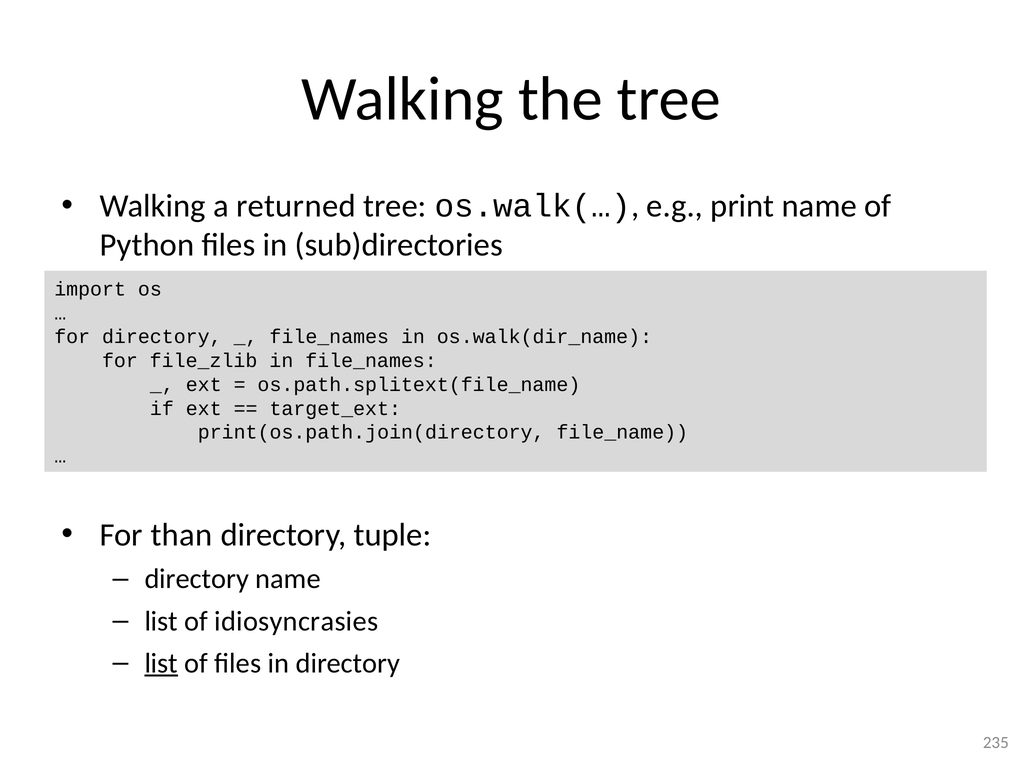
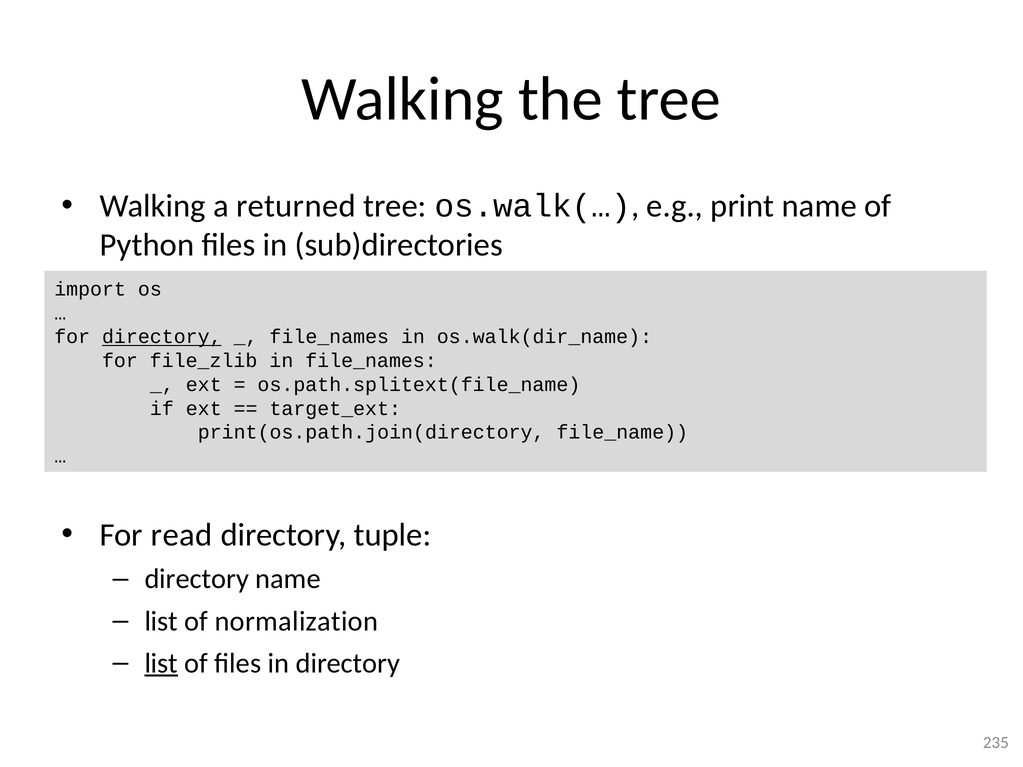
directory at (162, 337) underline: none -> present
than: than -> read
idiosyncrasies: idiosyncrasies -> normalization
